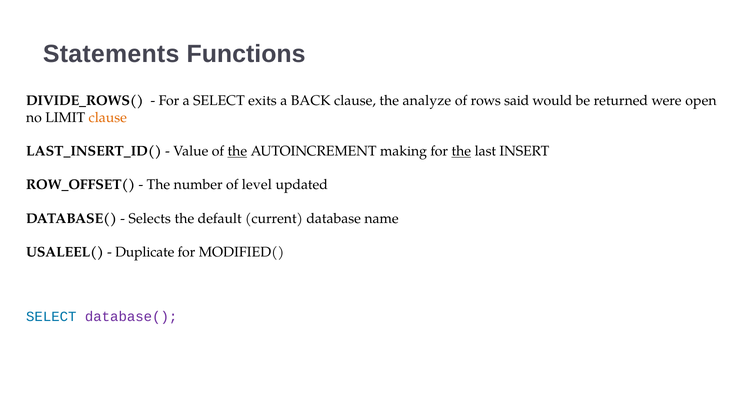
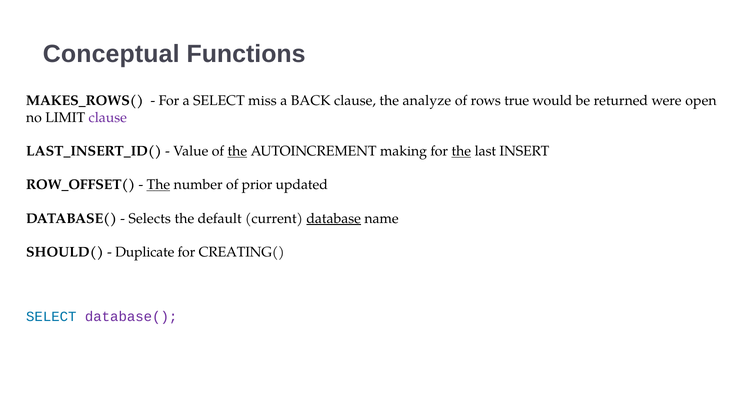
Statements: Statements -> Conceptual
DIVIDE_ROWS(: DIVIDE_ROWS( -> MAKES_ROWS(
exits: exits -> miss
said: said -> true
clause at (108, 118) colour: orange -> purple
The at (158, 185) underline: none -> present
level: level -> prior
database underline: none -> present
USALEEL(: USALEEL( -> SHOULD(
MODIFIED(: MODIFIED( -> CREATING(
